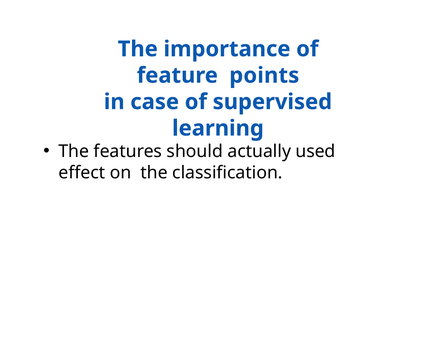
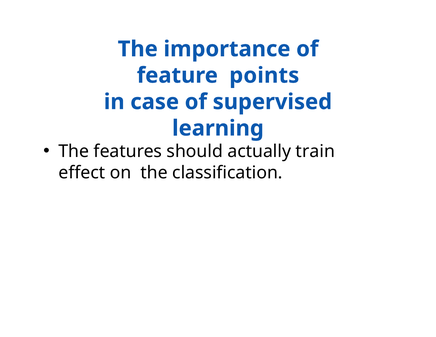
used: used -> train
